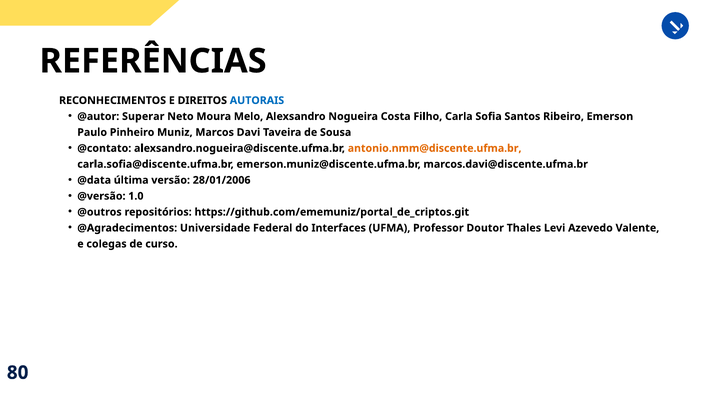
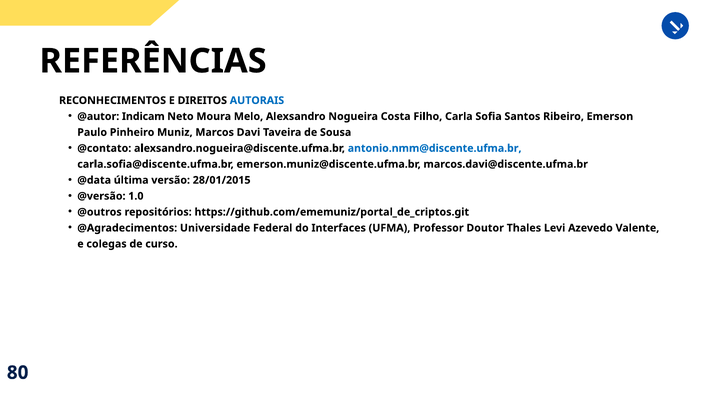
Superar: Superar -> Indicam
antonio.nmm@discente.ufma.br colour: orange -> blue
28/01/2006: 28/01/2006 -> 28/01/2015
